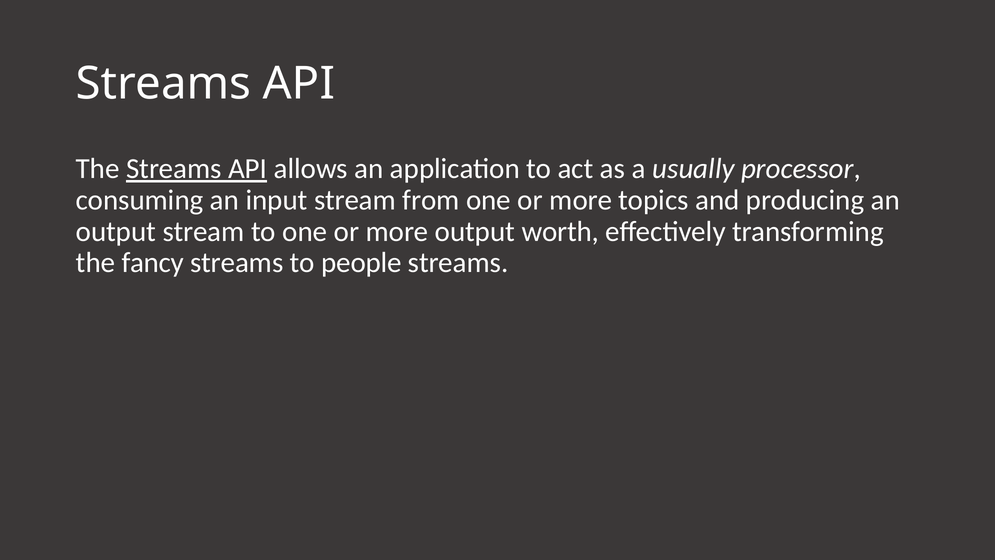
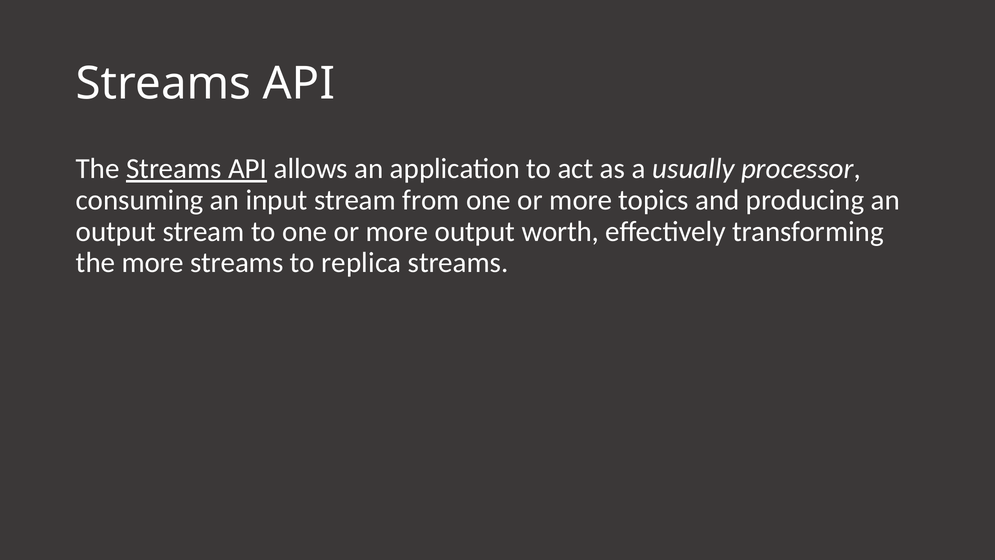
the fancy: fancy -> more
people: people -> replica
